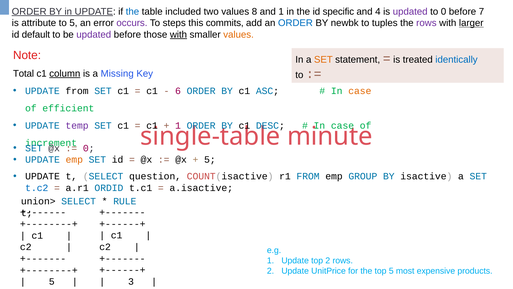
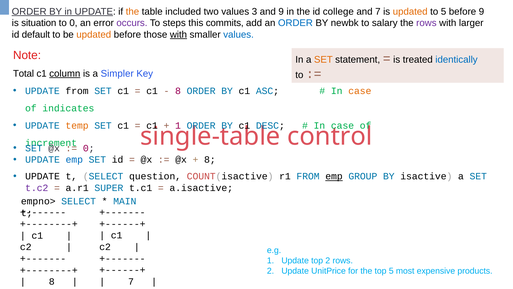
the at (132, 11) colour: blue -> orange
8: 8 -> 3
and 1: 1 -> 9
specific: specific -> college
and 4: 4 -> 7
updated at (410, 11) colour: purple -> orange
to 0: 0 -> 5
before 7: 7 -> 9
attribute: attribute -> situation
to 5: 5 -> 0
tuples: tuples -> salary
larger underline: present -> none
updated at (94, 35) colour: purple -> orange
values at (239, 35) colour: orange -> blue
Missing: Missing -> Simpler
6 at (178, 91): 6 -> 8
efficient: efficient -> indicates
temp colour: purple -> orange
minute: minute -> control
emp at (74, 160) colour: orange -> blue
5 at (210, 160): 5 -> 8
emp at (334, 176) underline: none -> present
t.c2 colour: blue -> purple
ORDID: ORDID -> SUPER
union>: union> -> empno>
RULE: RULE -> MAIN
3 at (131, 281): 3 -> 7
5 at (52, 281): 5 -> 8
